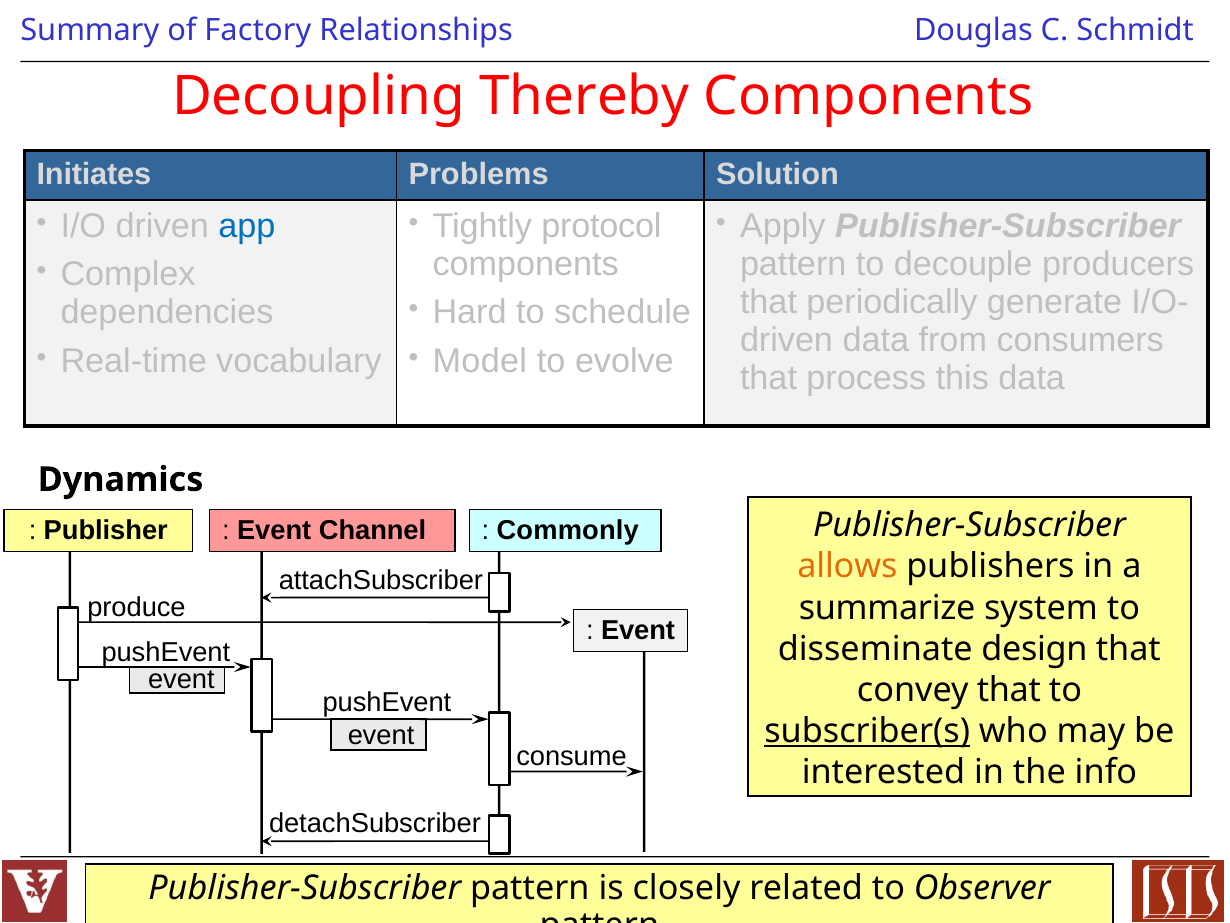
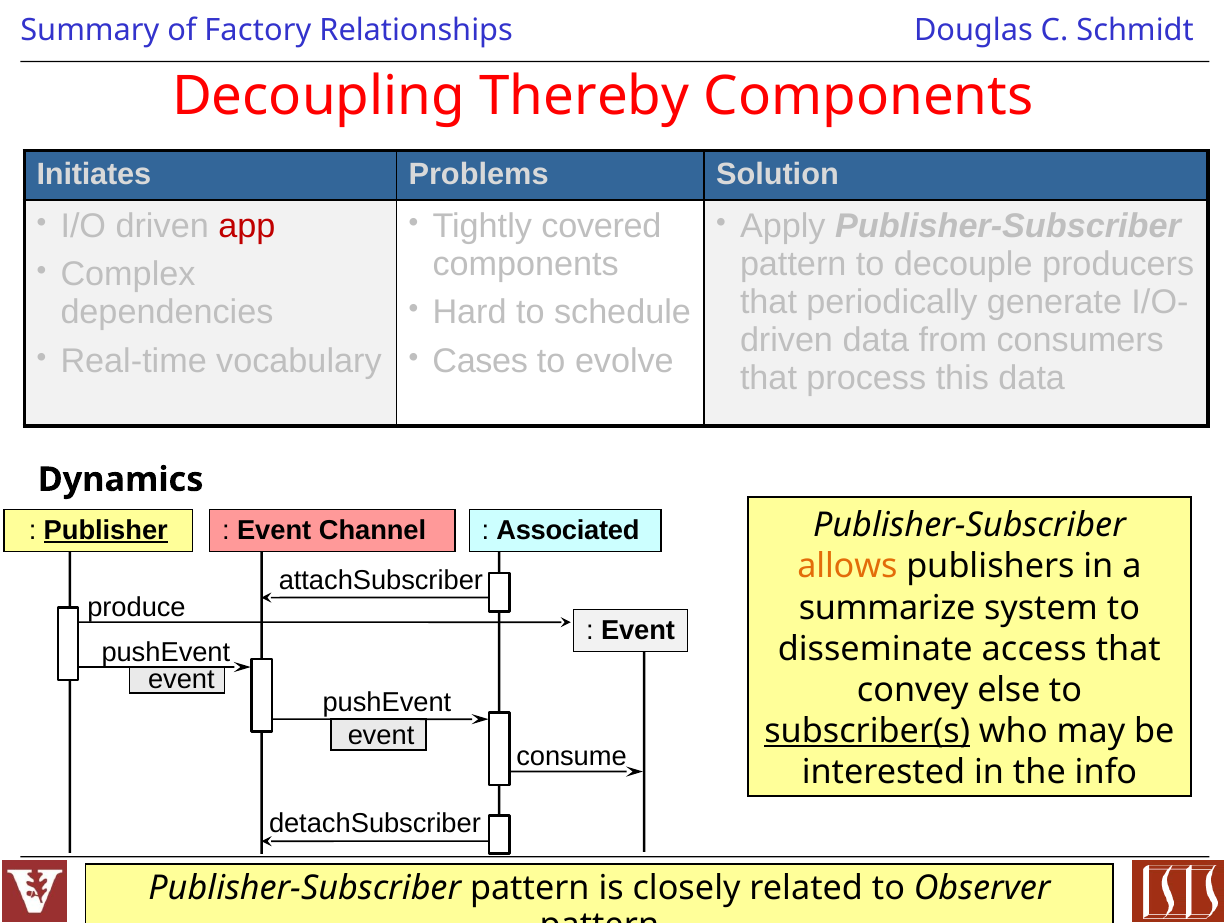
app colour: blue -> red
protocol: protocol -> covered
Model: Model -> Cases
Publisher underline: none -> present
Commonly: Commonly -> Associated
design: design -> access
convey that: that -> else
